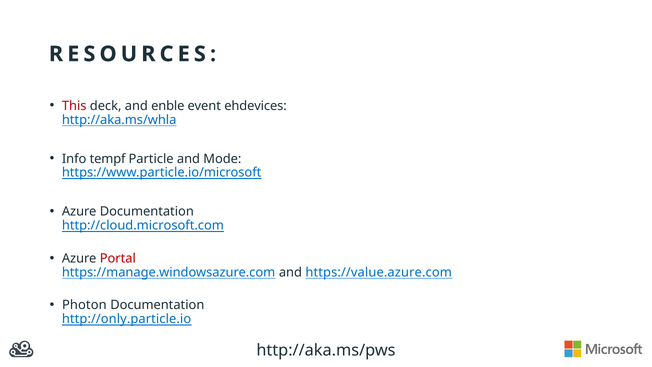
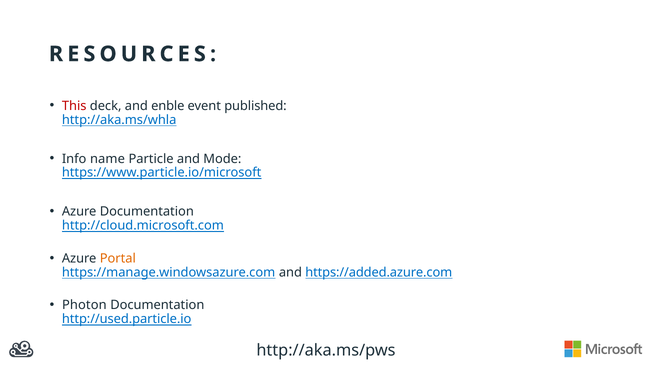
ehdevices: ehdevices -> published
tempf: tempf -> name
Portal colour: red -> orange
https://value.azure.com: https://value.azure.com -> https://added.azure.com
http://only.particle.io: http://only.particle.io -> http://used.particle.io
